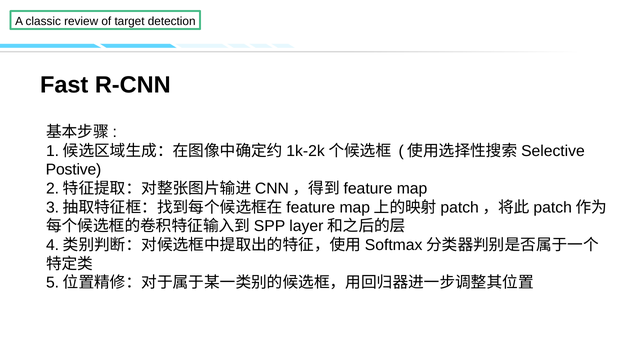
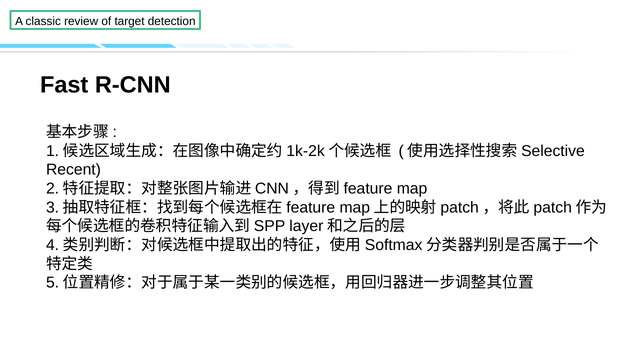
Postive: Postive -> Recent
